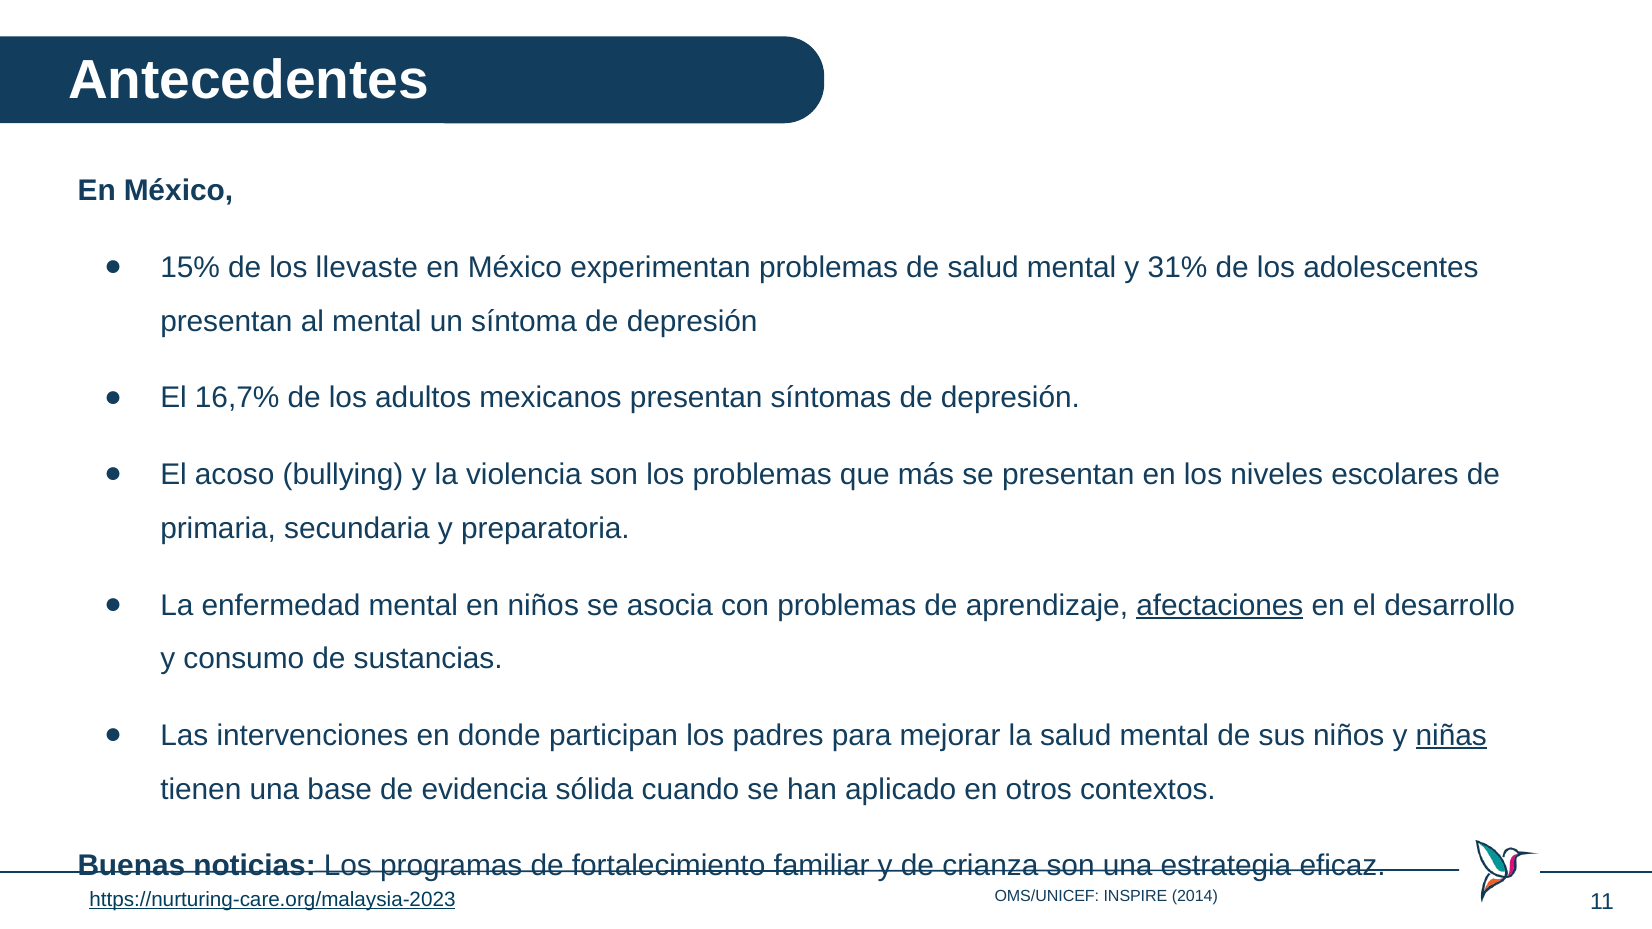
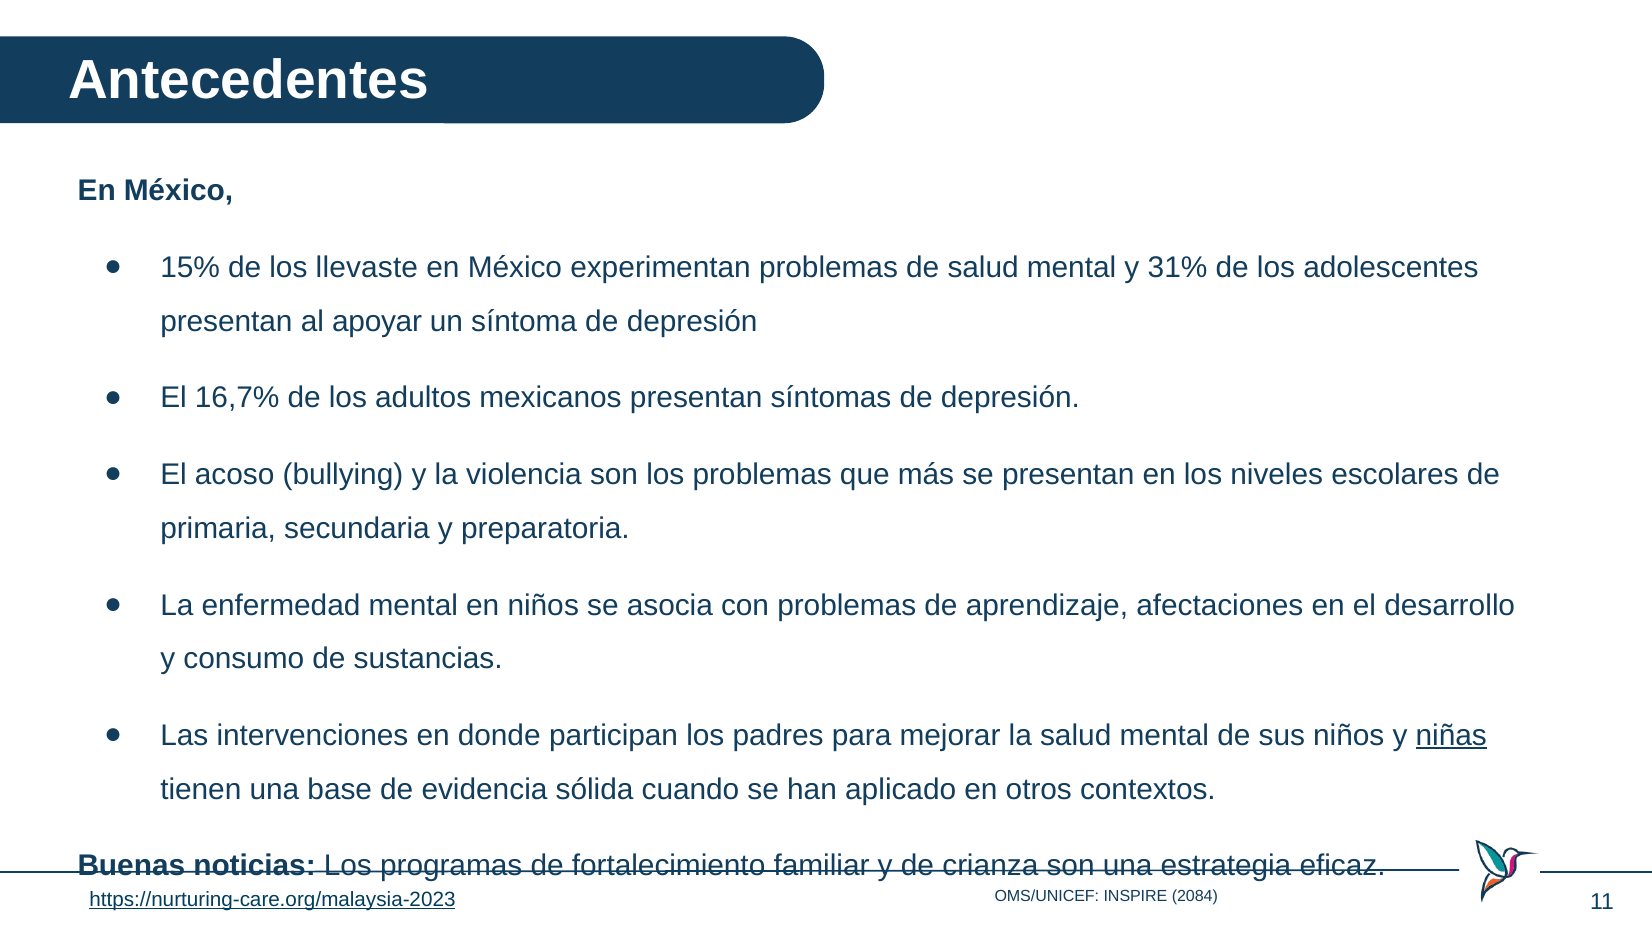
al mental: mental -> apoyar
afectaciones underline: present -> none
2014: 2014 -> 2084
